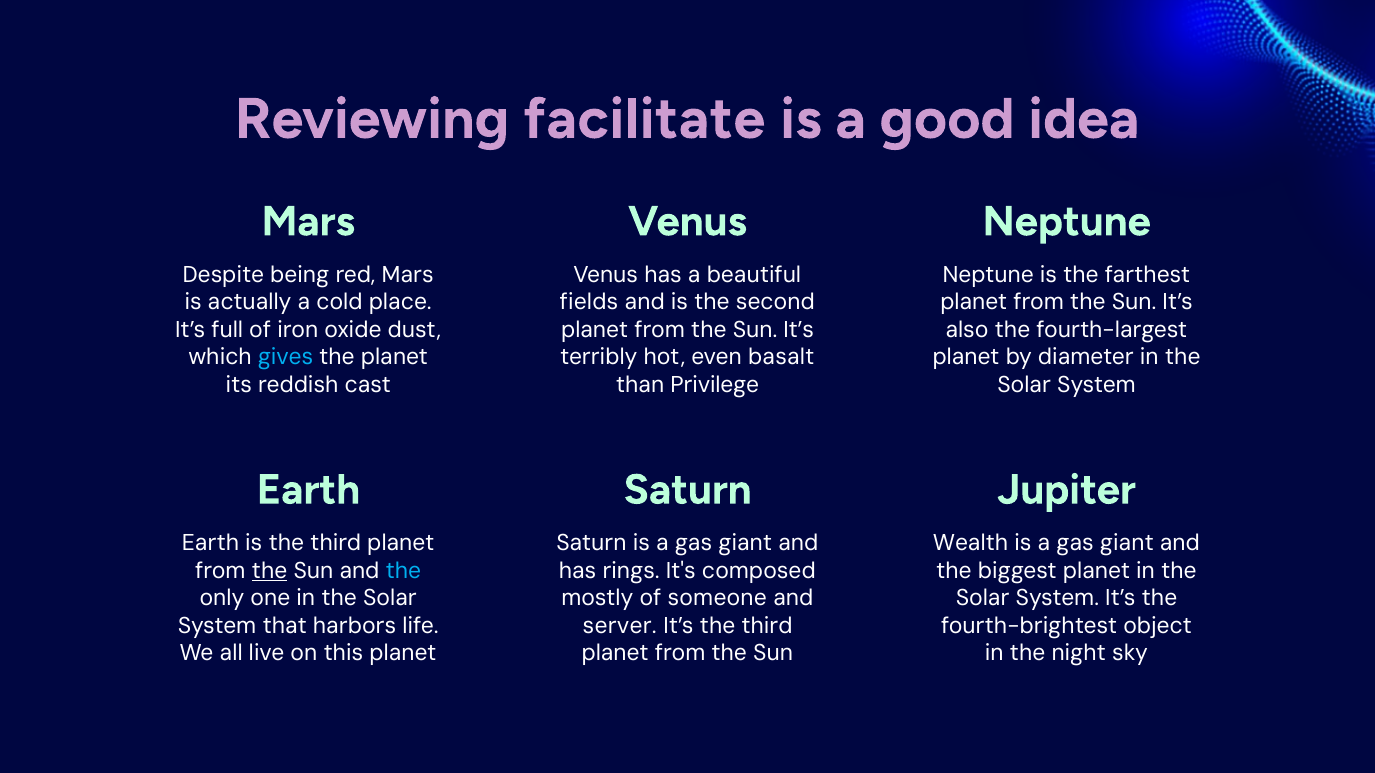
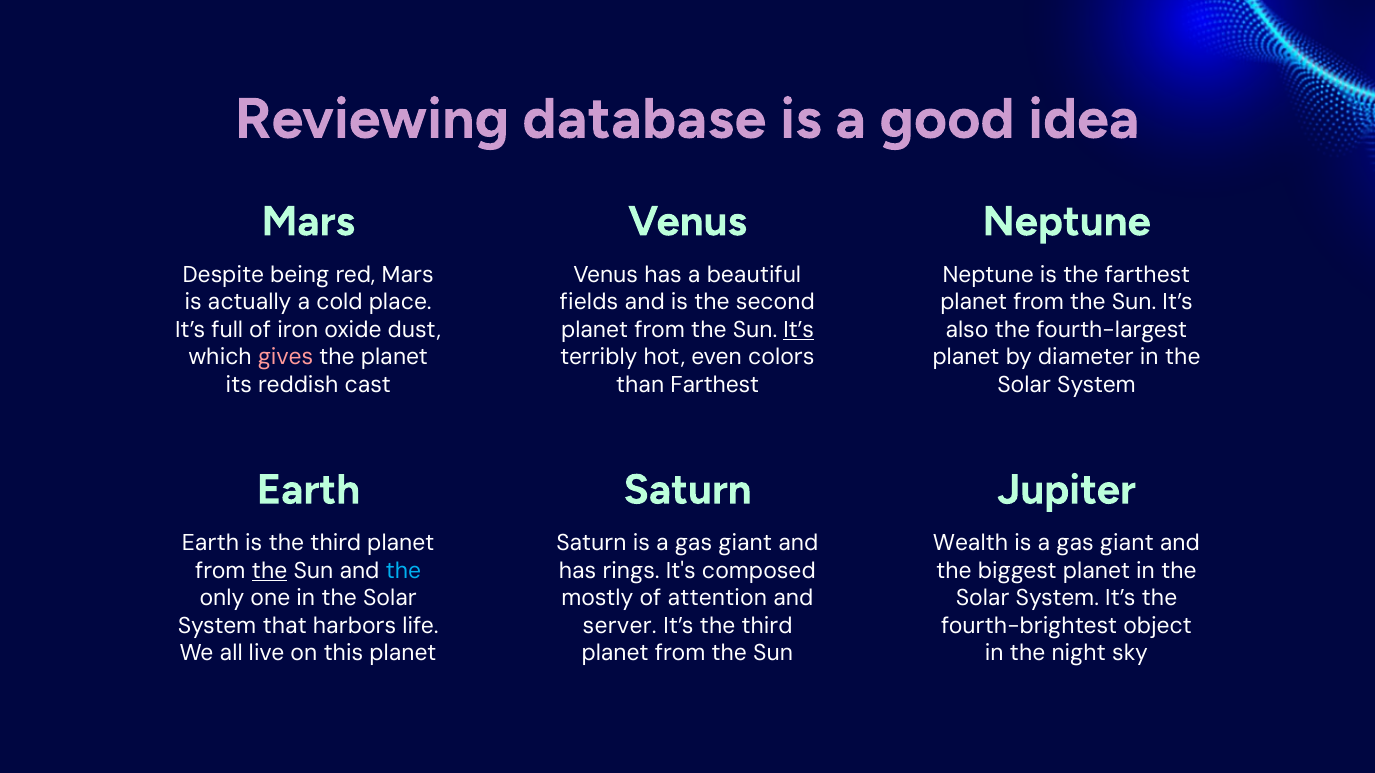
facilitate: facilitate -> database
It’s at (799, 330) underline: none -> present
gives colour: light blue -> pink
basalt: basalt -> colors
than Privilege: Privilege -> Farthest
someone: someone -> attention
